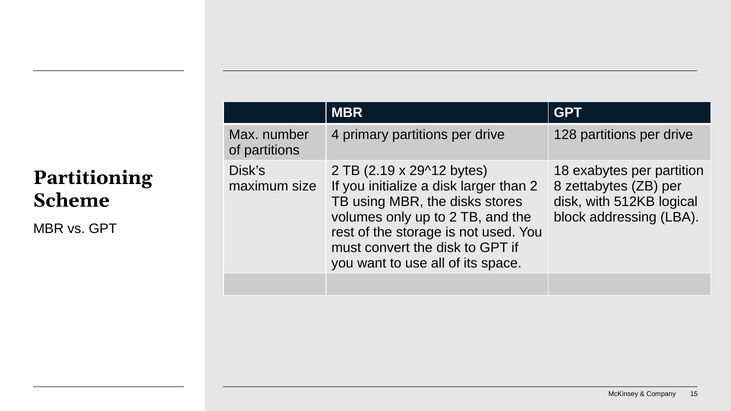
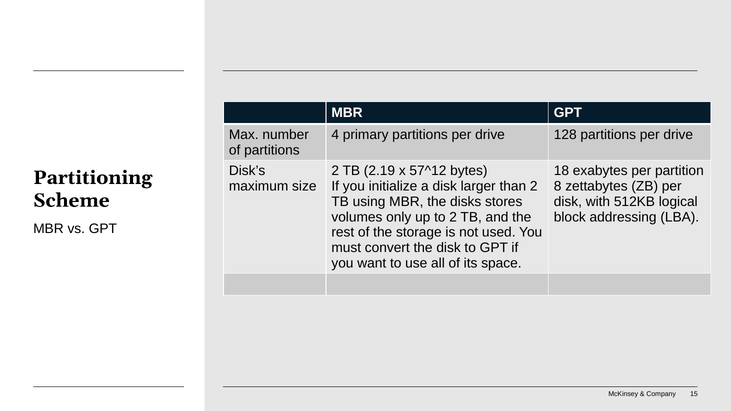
29^12: 29^12 -> 57^12
